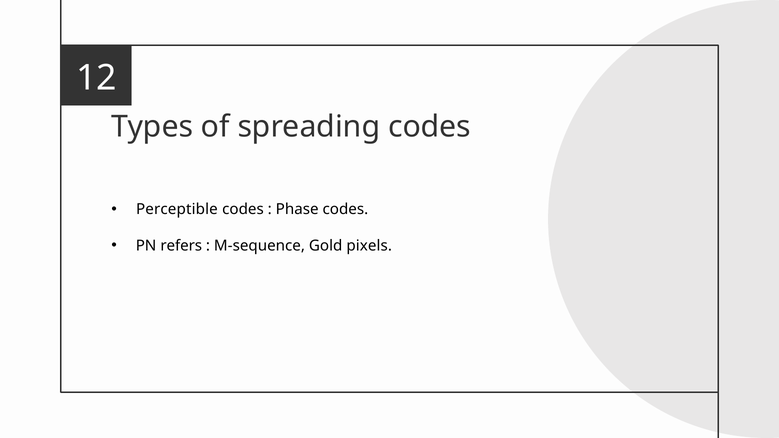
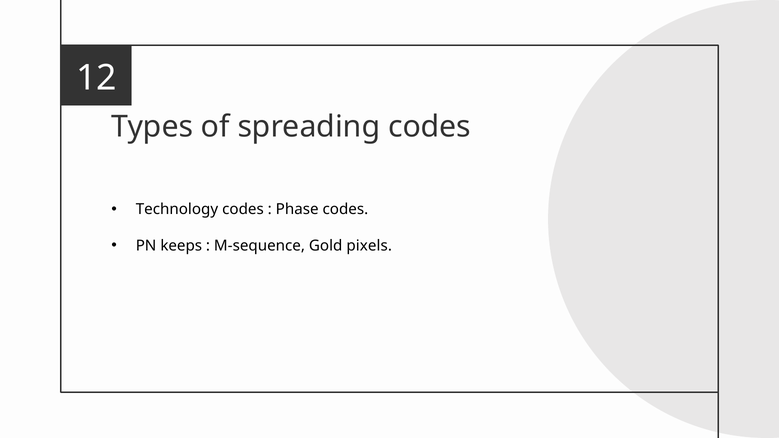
Perceptible: Perceptible -> Technology
refers: refers -> keeps
